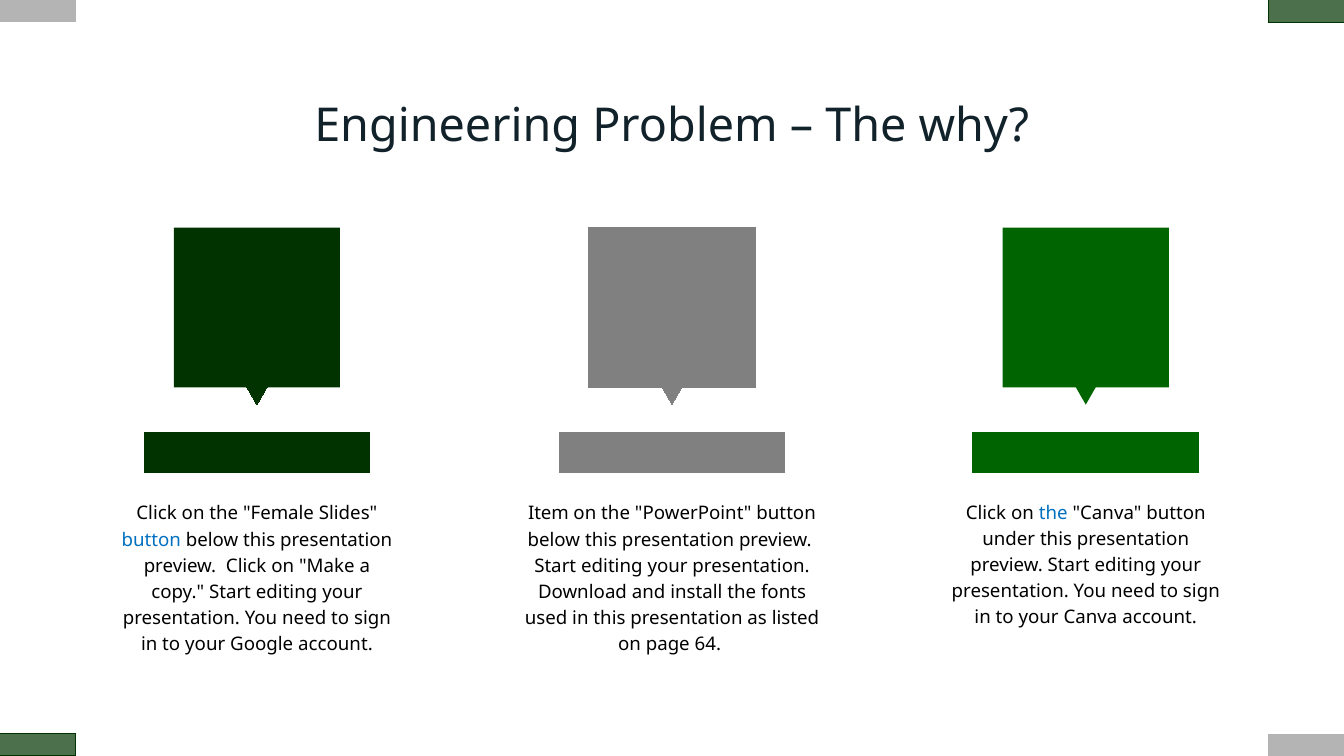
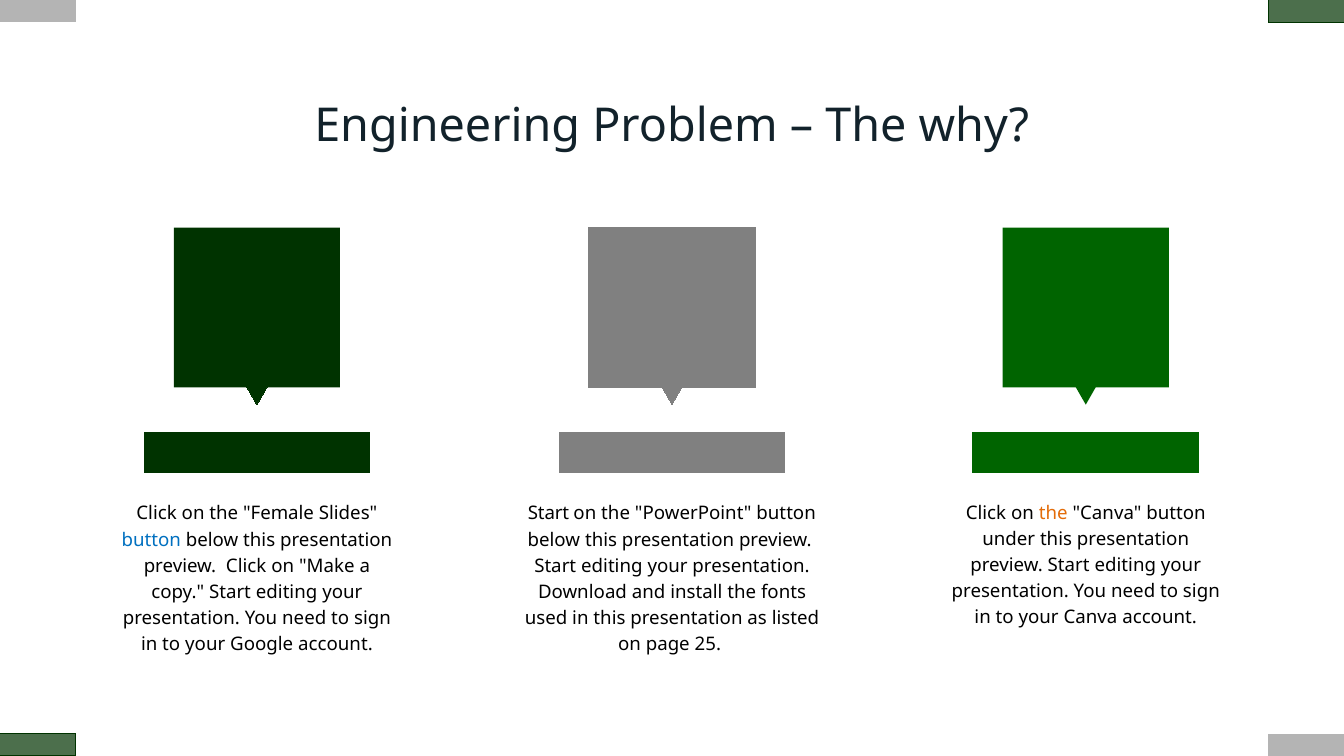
the at (1053, 513) colour: blue -> orange
Item at (548, 514): Item -> Start
64: 64 -> 25
